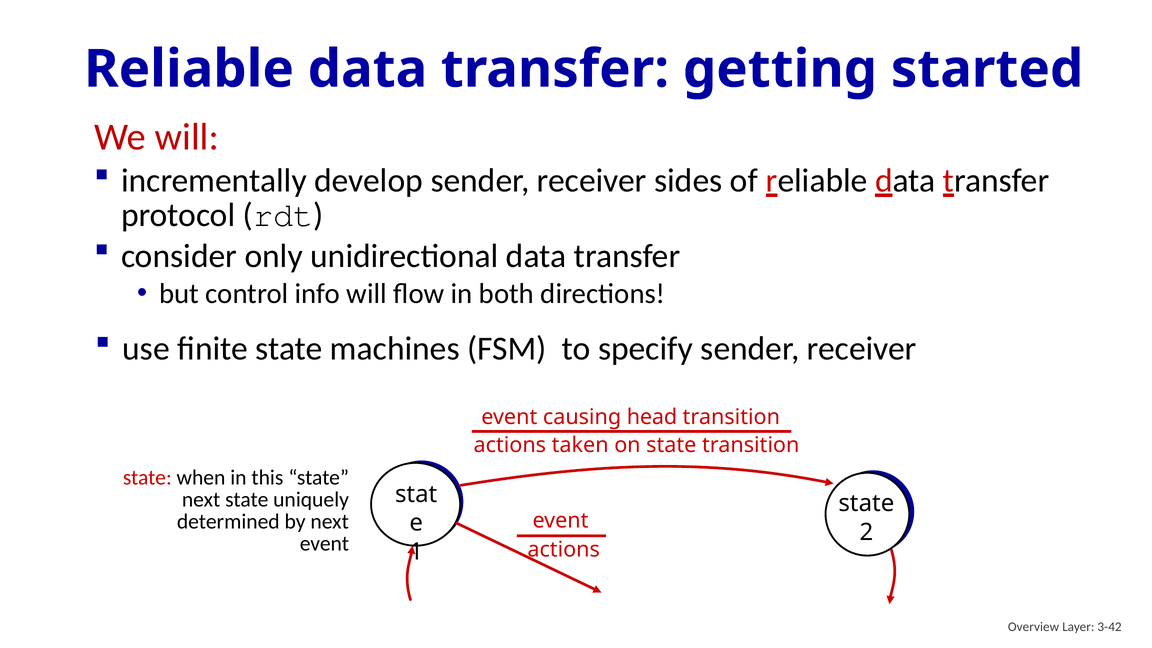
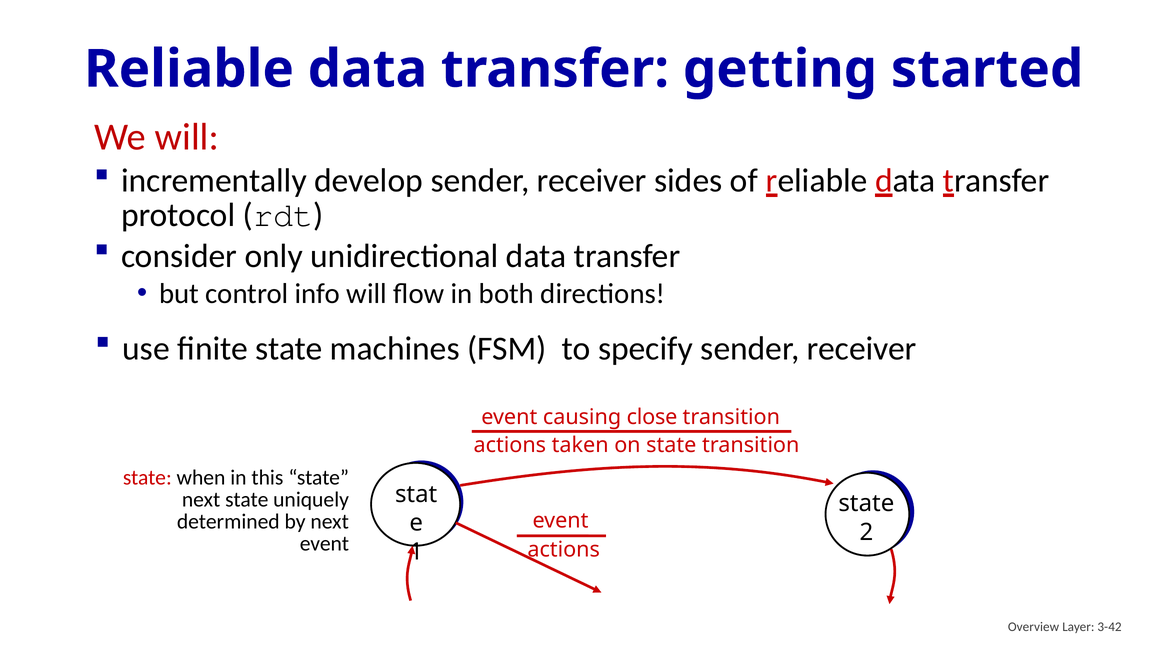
head: head -> close
